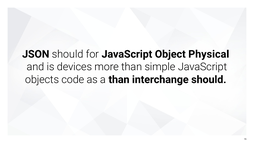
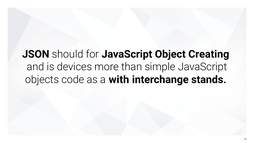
Physical: Physical -> Creating
a than: than -> with
interchange should: should -> stands
